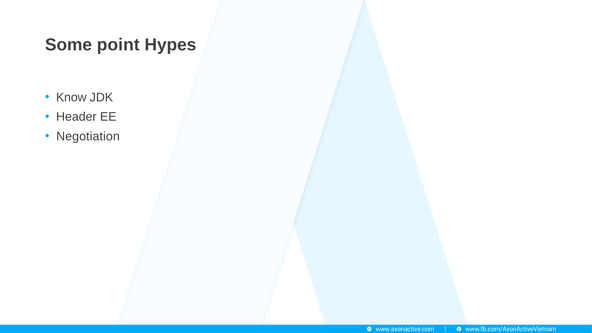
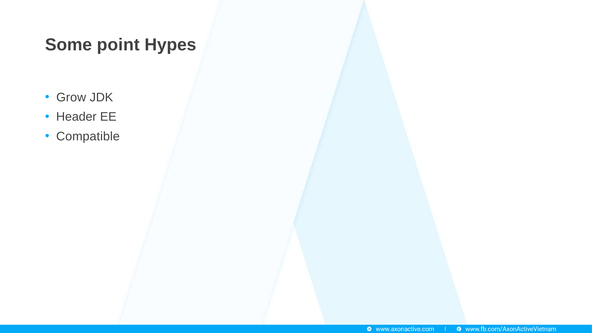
Know: Know -> Grow
Negotiation: Negotiation -> Compatible
